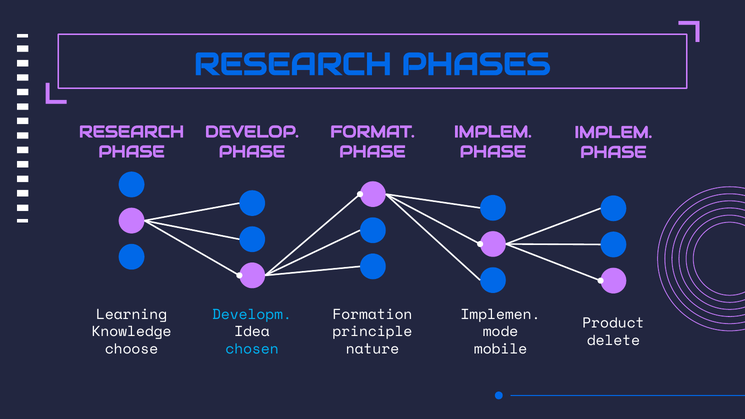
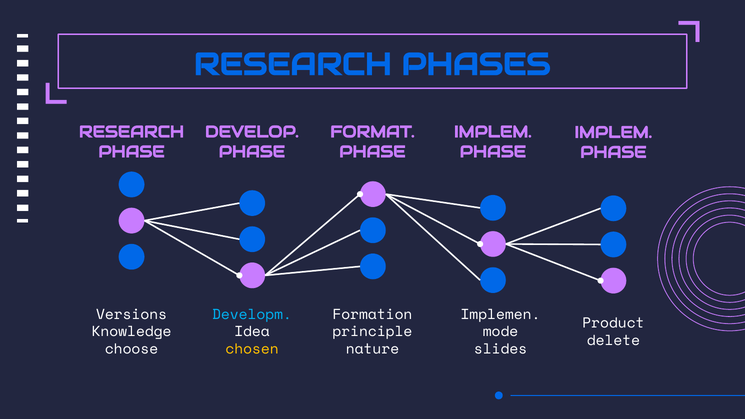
Learning: Learning -> Versions
chosen colour: light blue -> yellow
mobile: mobile -> slides
